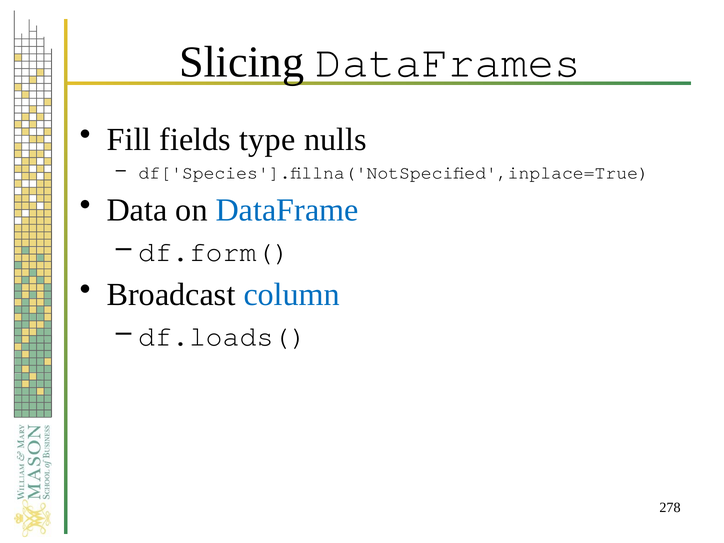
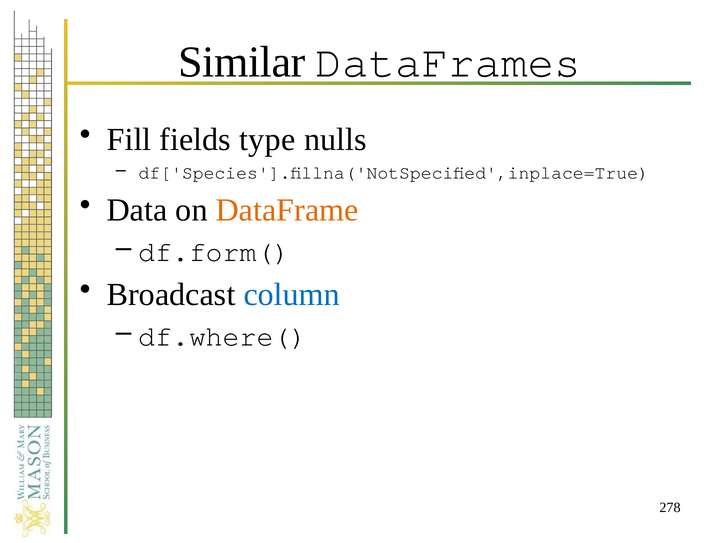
Slicing: Slicing -> Similar
DataFrame colour: blue -> orange
df.loads(: df.loads( -> df.where(
